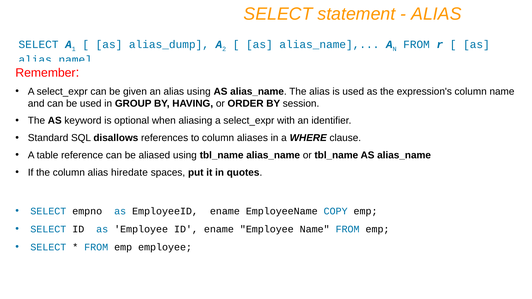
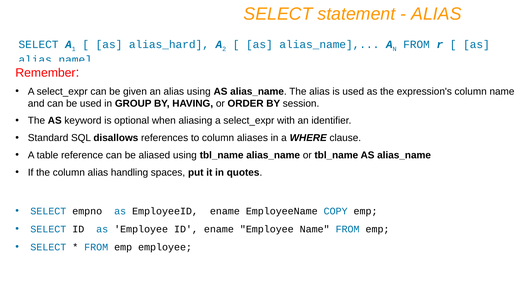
alias_dump: alias_dump -> alias_hard
hiredate: hiredate -> handling
